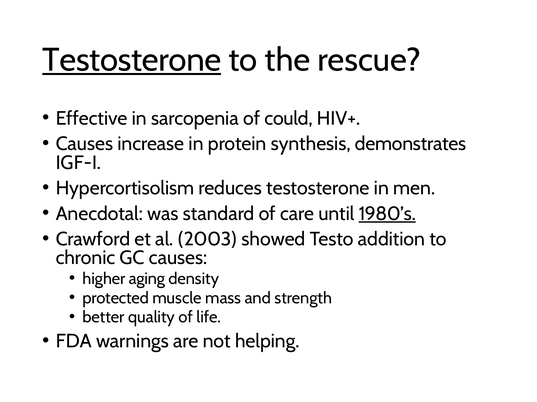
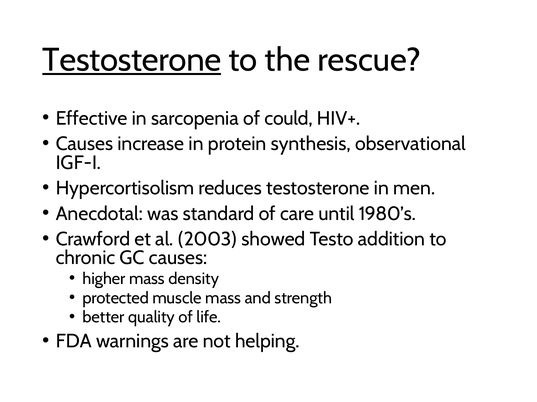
demonstrates: demonstrates -> observational
1980’s underline: present -> none
higher aging: aging -> mass
